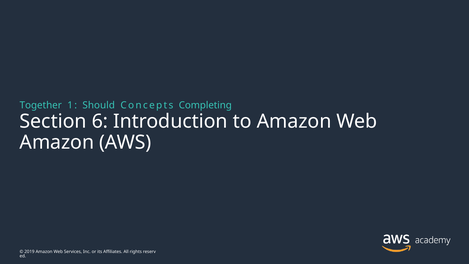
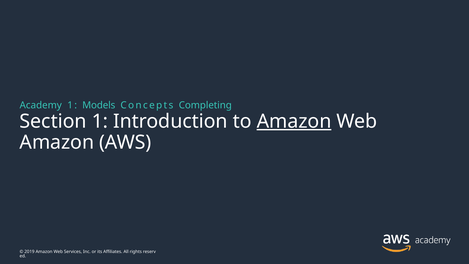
Together: Together -> Academy
Should: Should -> Models
Section 6: 6 -> 1
Amazon at (294, 121) underline: none -> present
